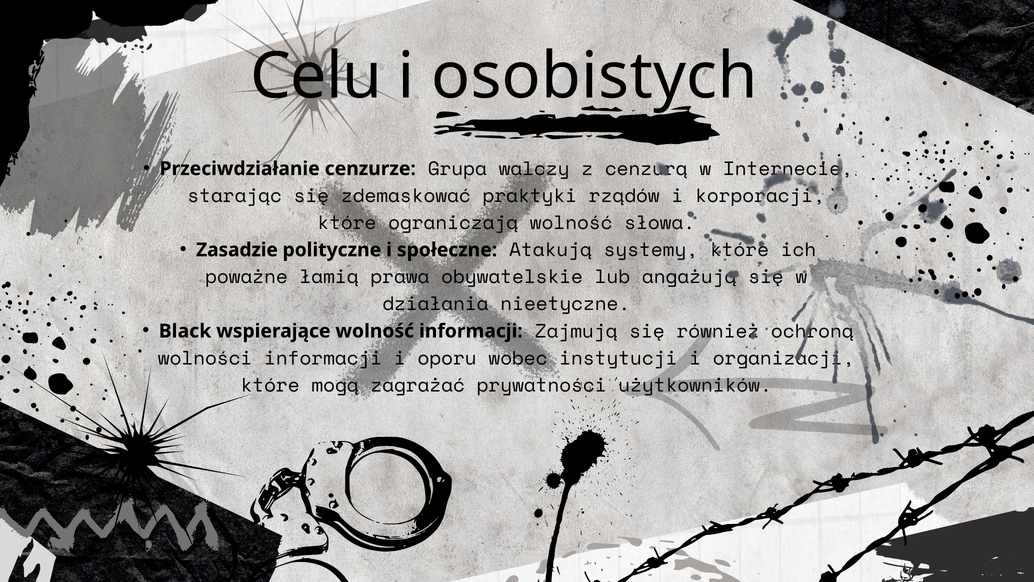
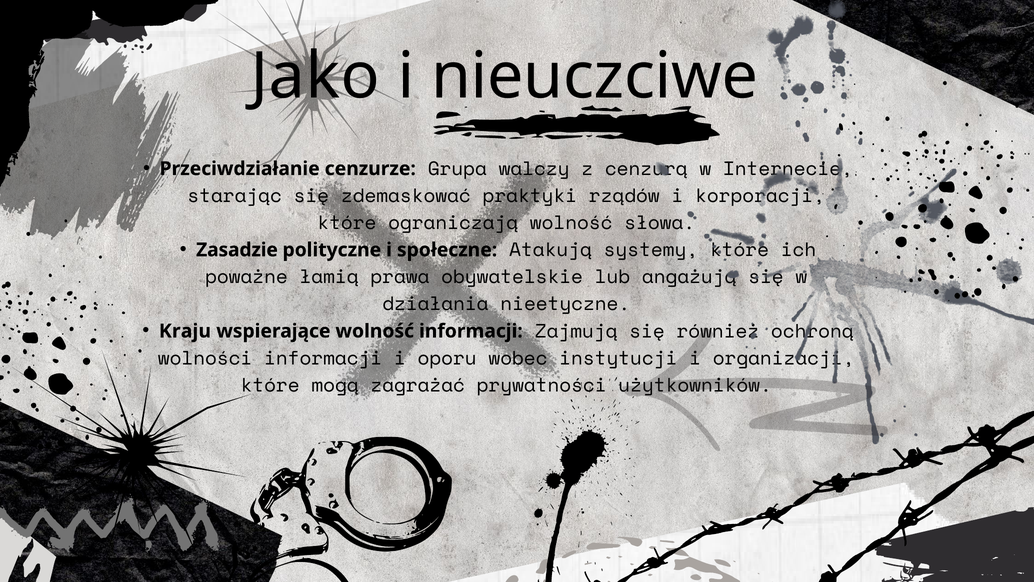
Celu: Celu -> Jako
osobistych: osobistych -> nieuczciwe
Black: Black -> Kraju
